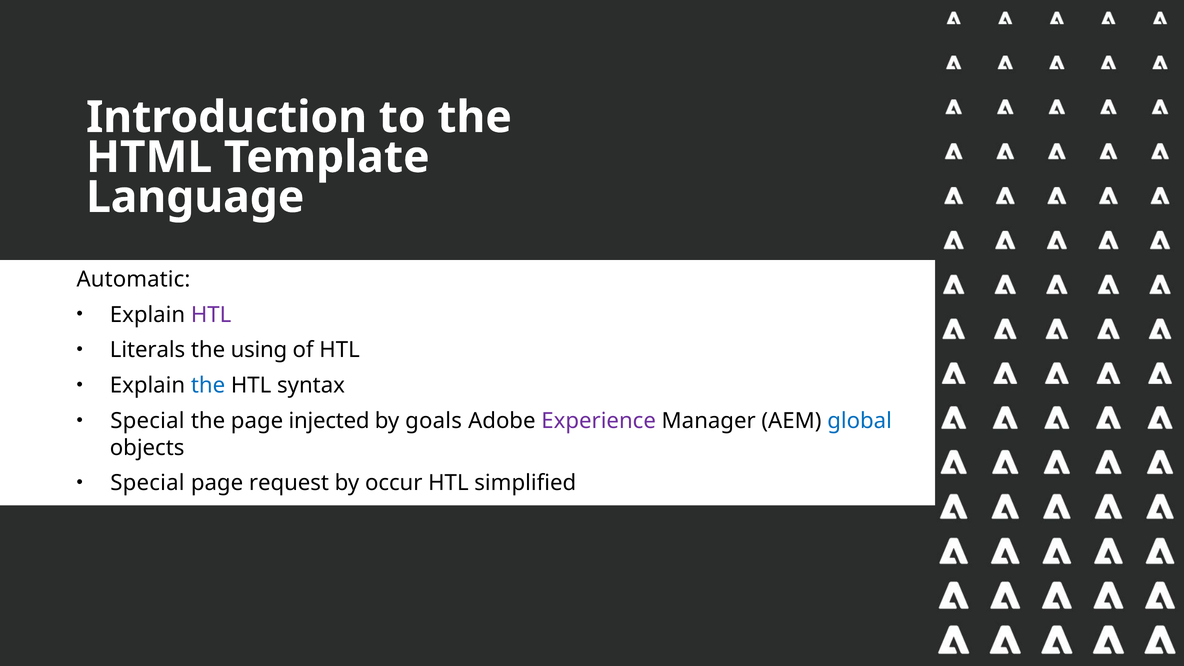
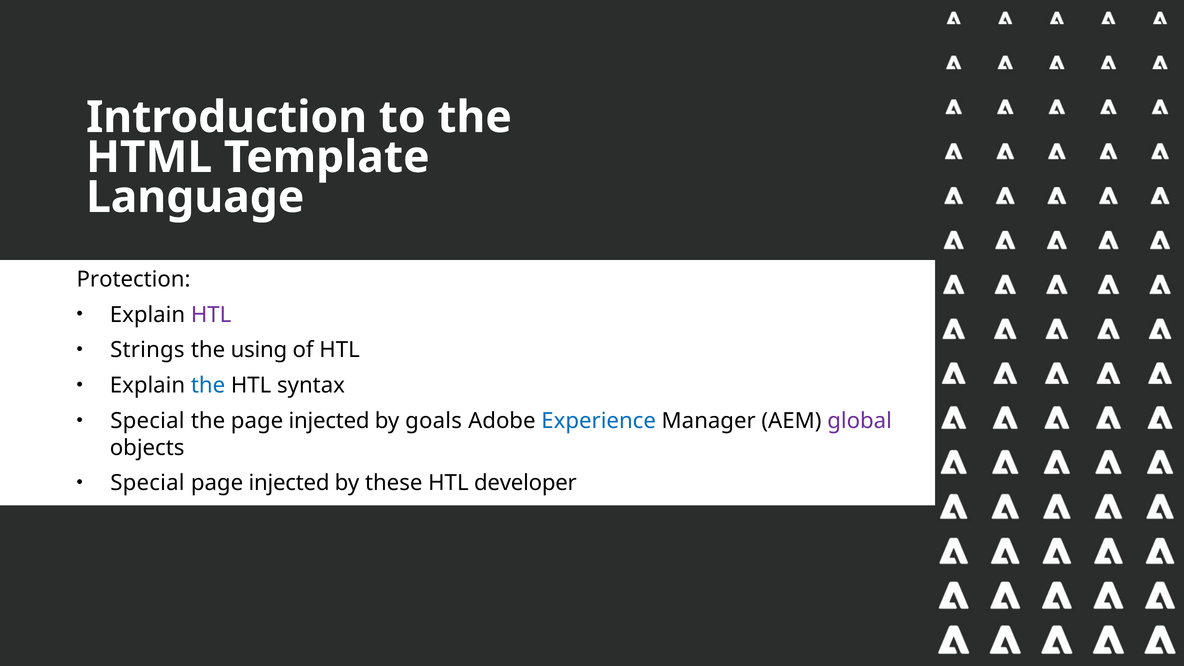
Automatic: Automatic -> Protection
Literals: Literals -> Strings
Experience colour: purple -> blue
global colour: blue -> purple
request at (289, 483): request -> injected
occur: occur -> these
simplified: simplified -> developer
